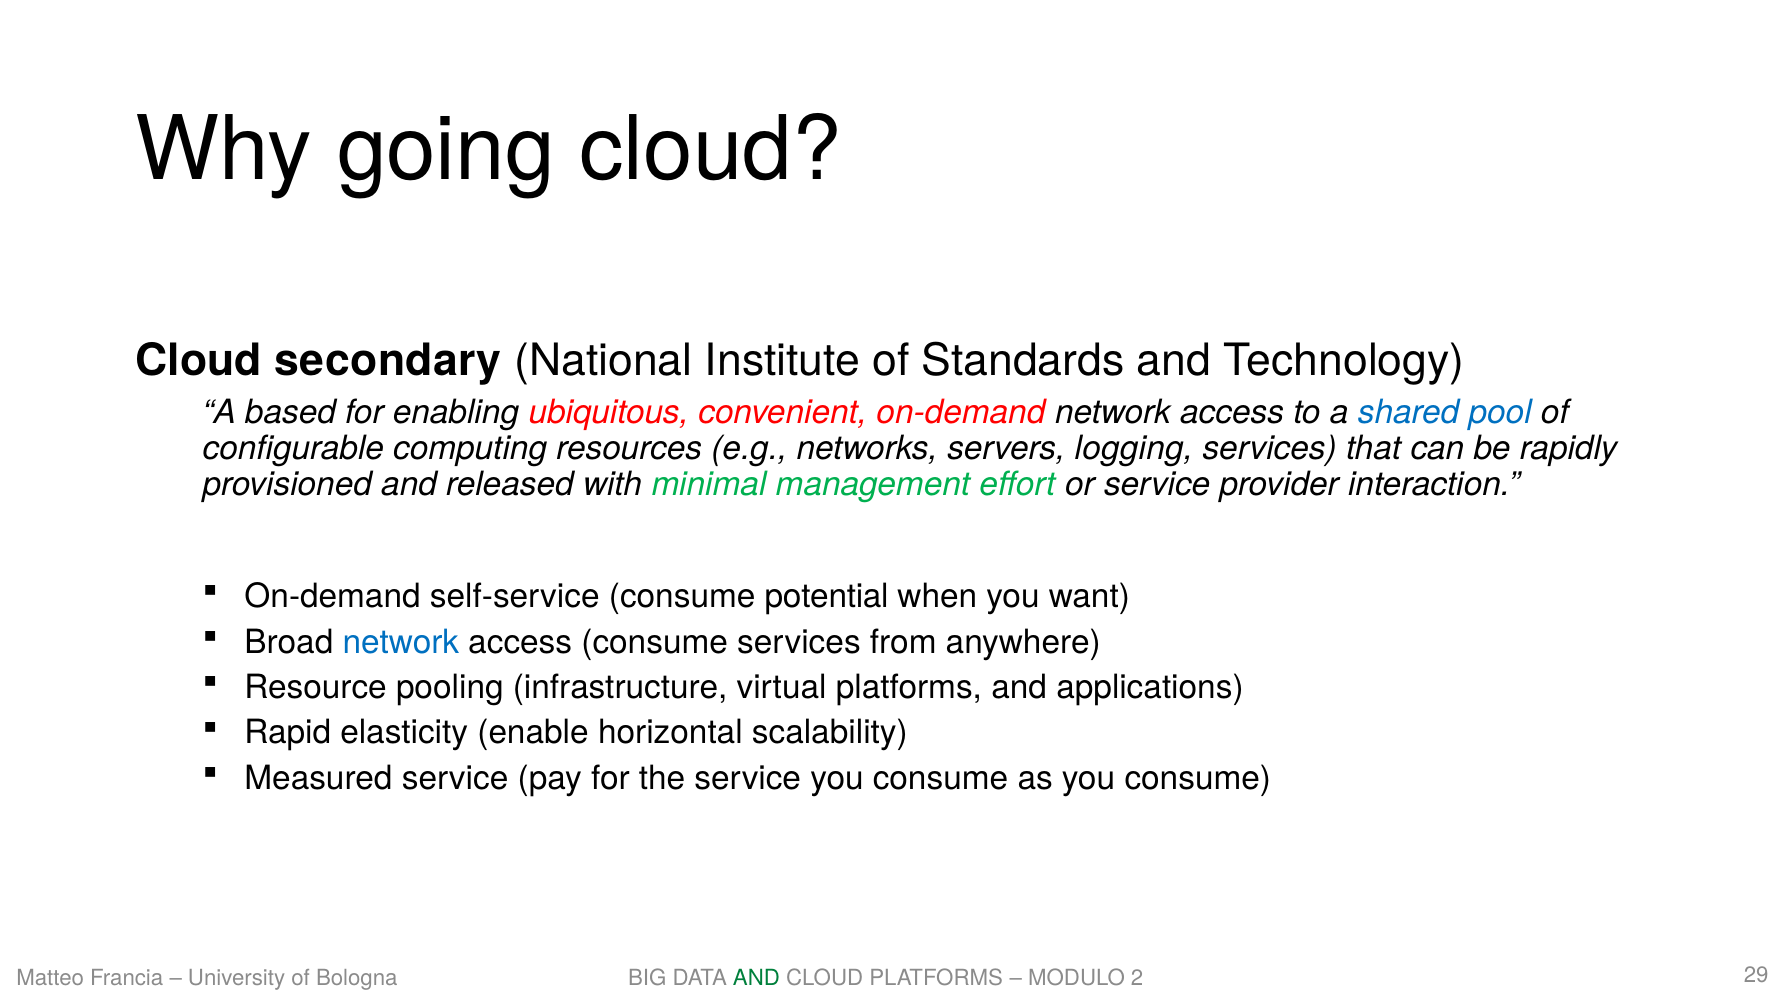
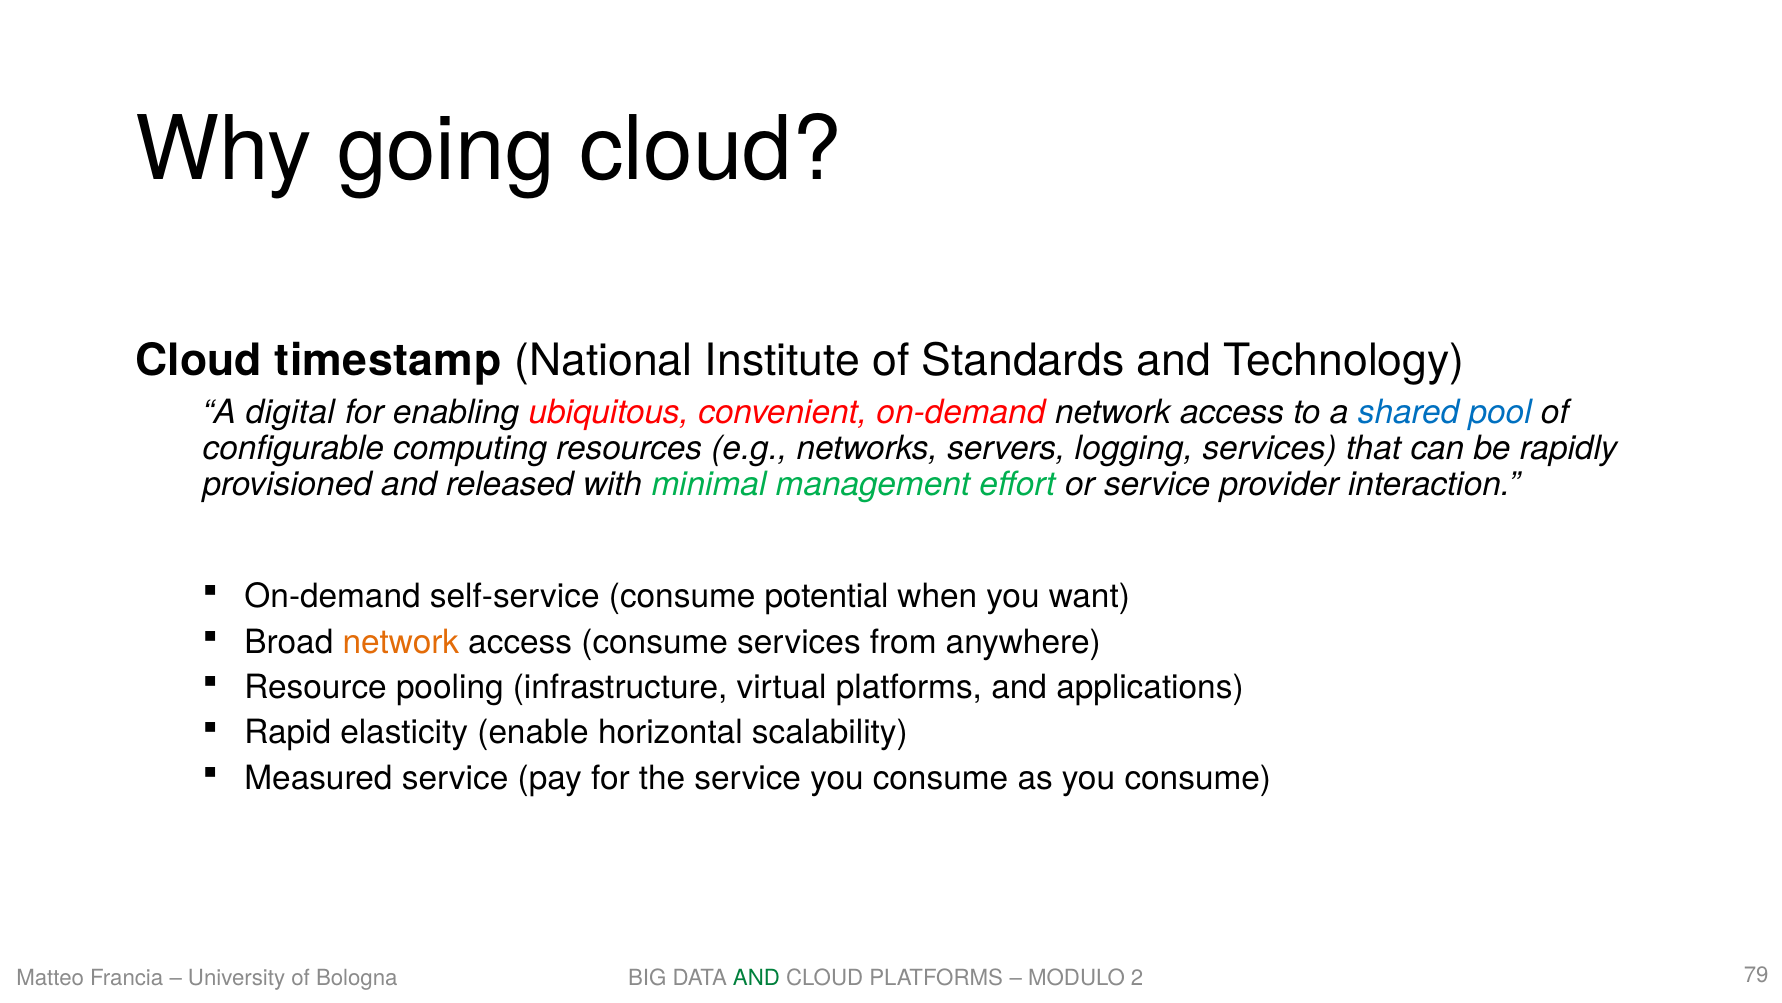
secondary: secondary -> timestamp
based: based -> digital
network at (401, 642) colour: blue -> orange
29: 29 -> 79
